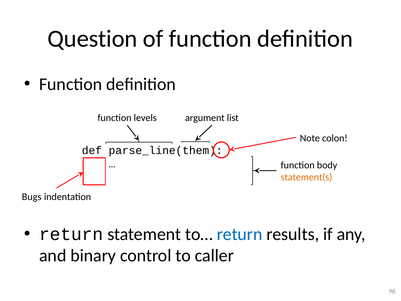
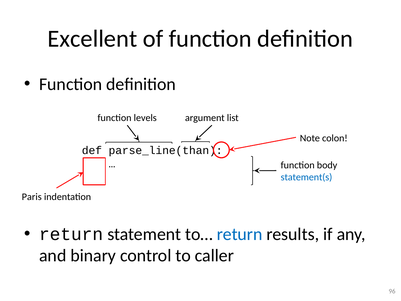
Question: Question -> Excellent
parse_line(them: parse_line(them -> parse_line(than
statement(s colour: orange -> blue
Bugs: Bugs -> Paris
